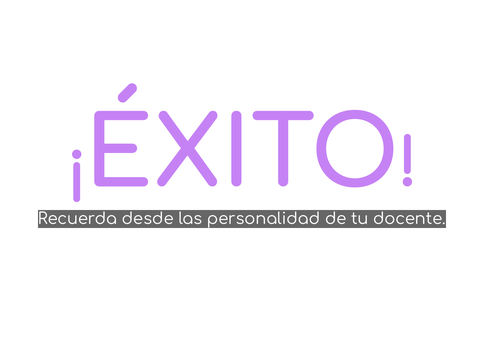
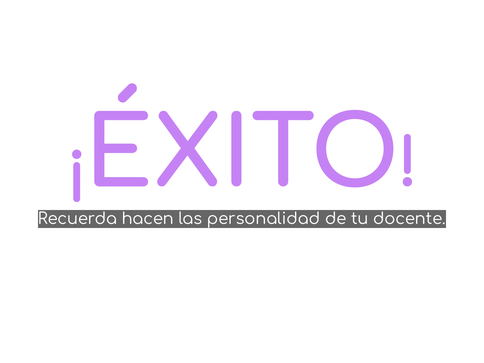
desde: desde -> hacen
